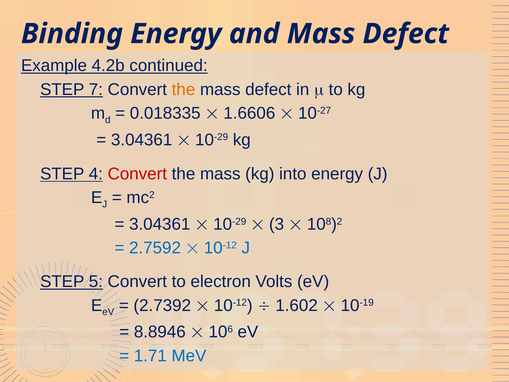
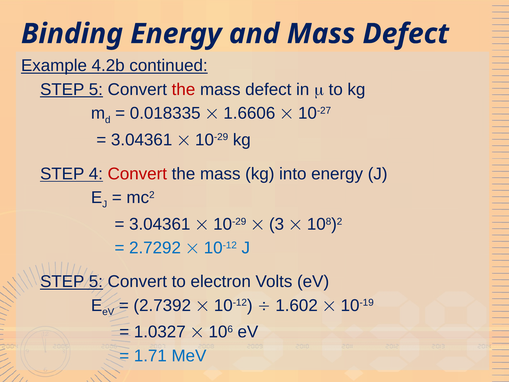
7 at (96, 89): 7 -> 5
the at (183, 89) colour: orange -> red
2.7592: 2.7592 -> 2.7292
8.8946: 8.8946 -> 1.0327
